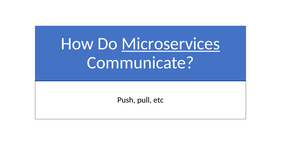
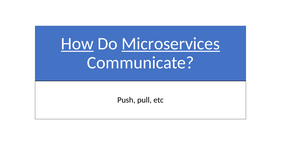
How underline: none -> present
